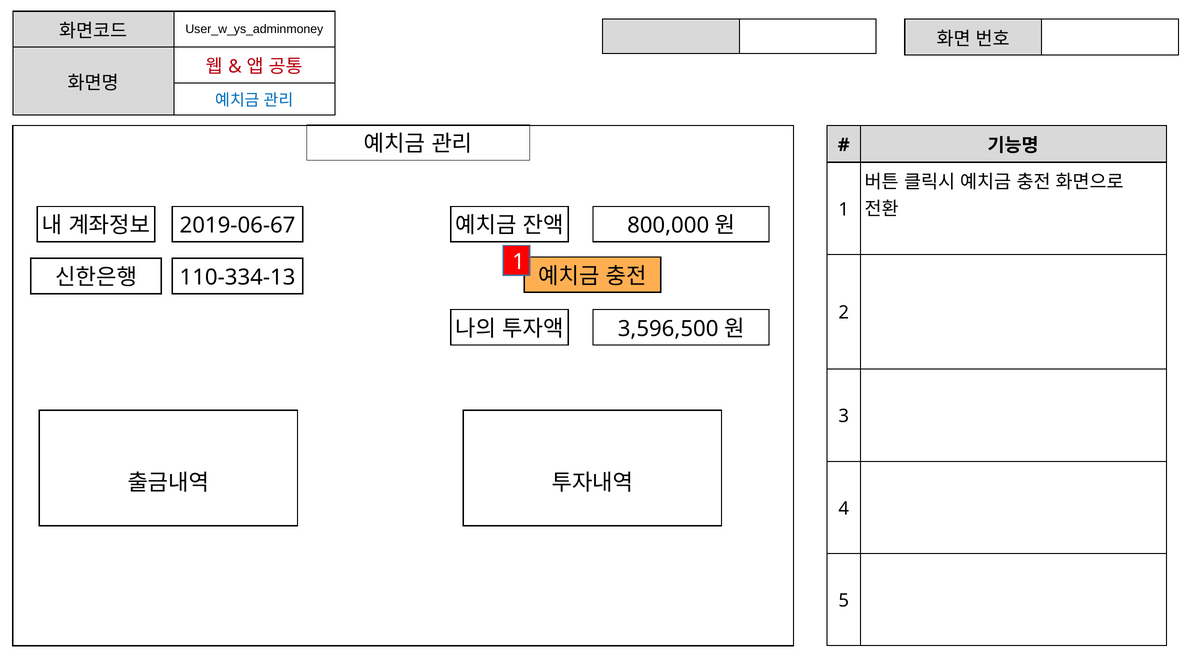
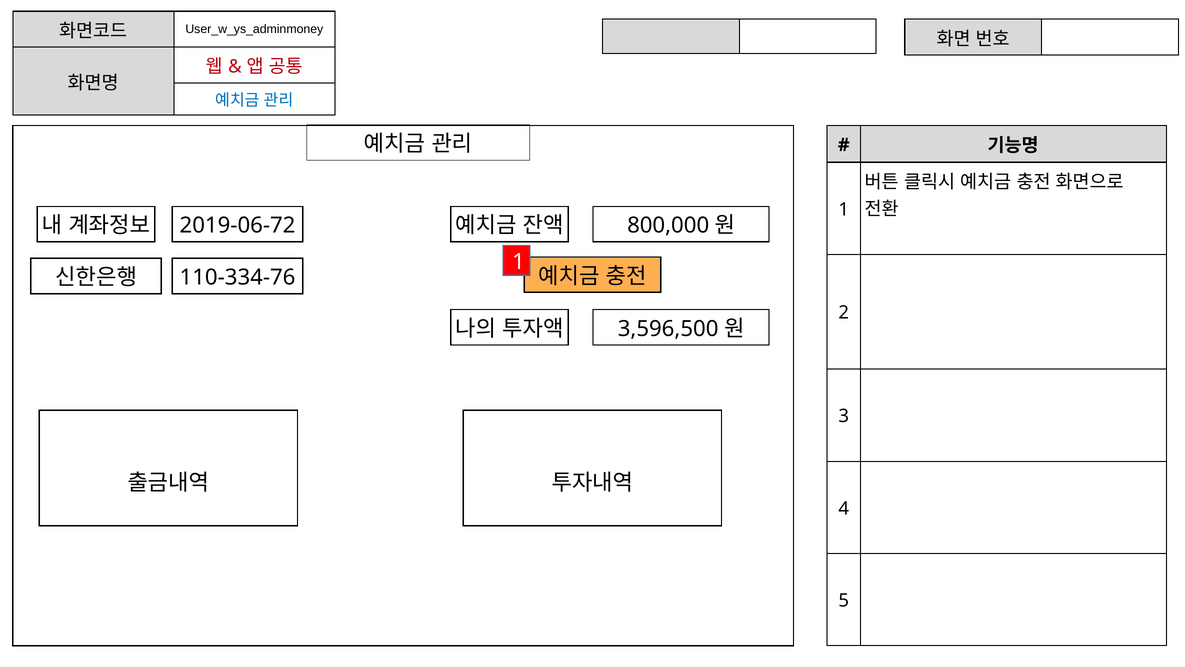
2019-06-67: 2019-06-67 -> 2019-06-72
110-334-13: 110-334-13 -> 110-334-76
